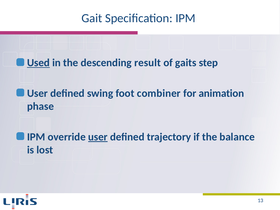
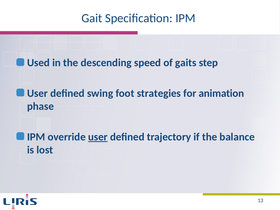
Used underline: present -> none
result: result -> speed
combiner: combiner -> strategies
